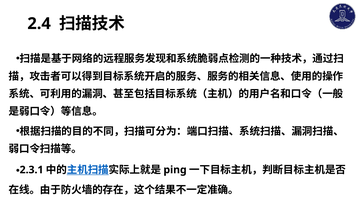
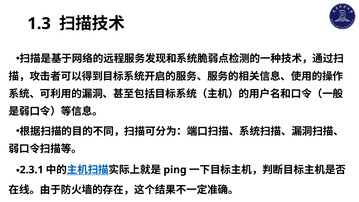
2.4: 2.4 -> 1.3
